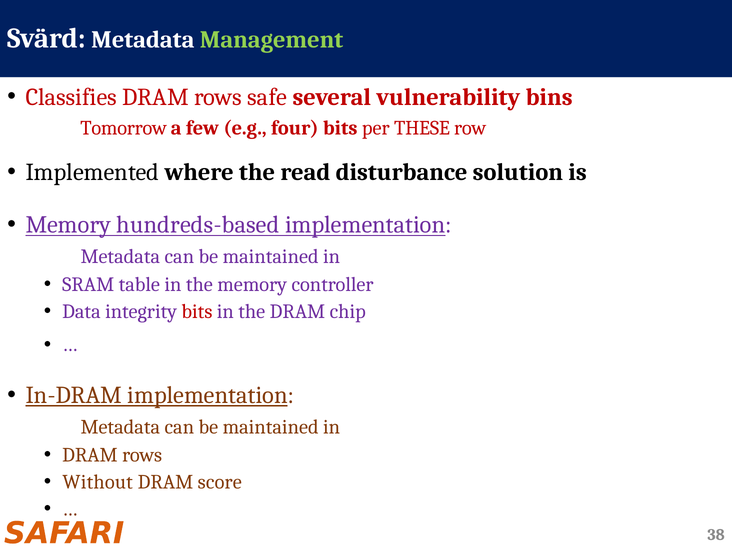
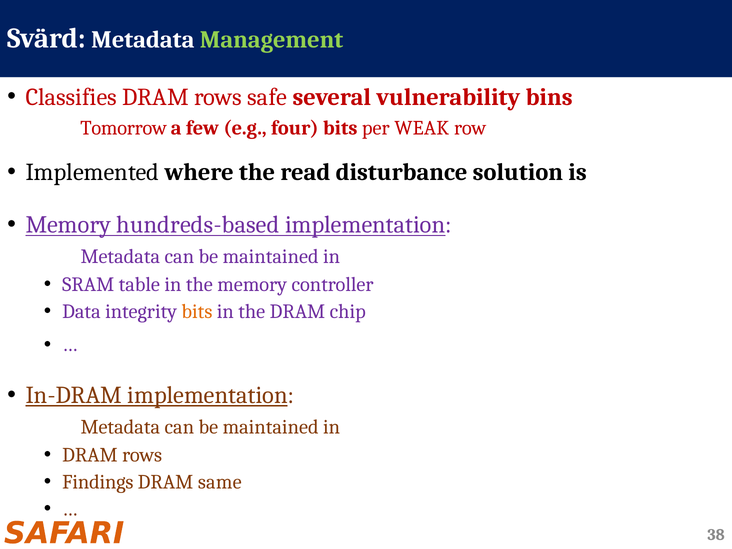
THESE: THESE -> WEAK
bits at (197, 312) colour: red -> orange
Without: Without -> Findings
score: score -> same
